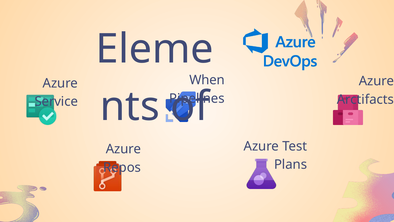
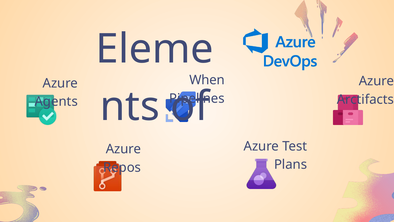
Service: Service -> Agents
